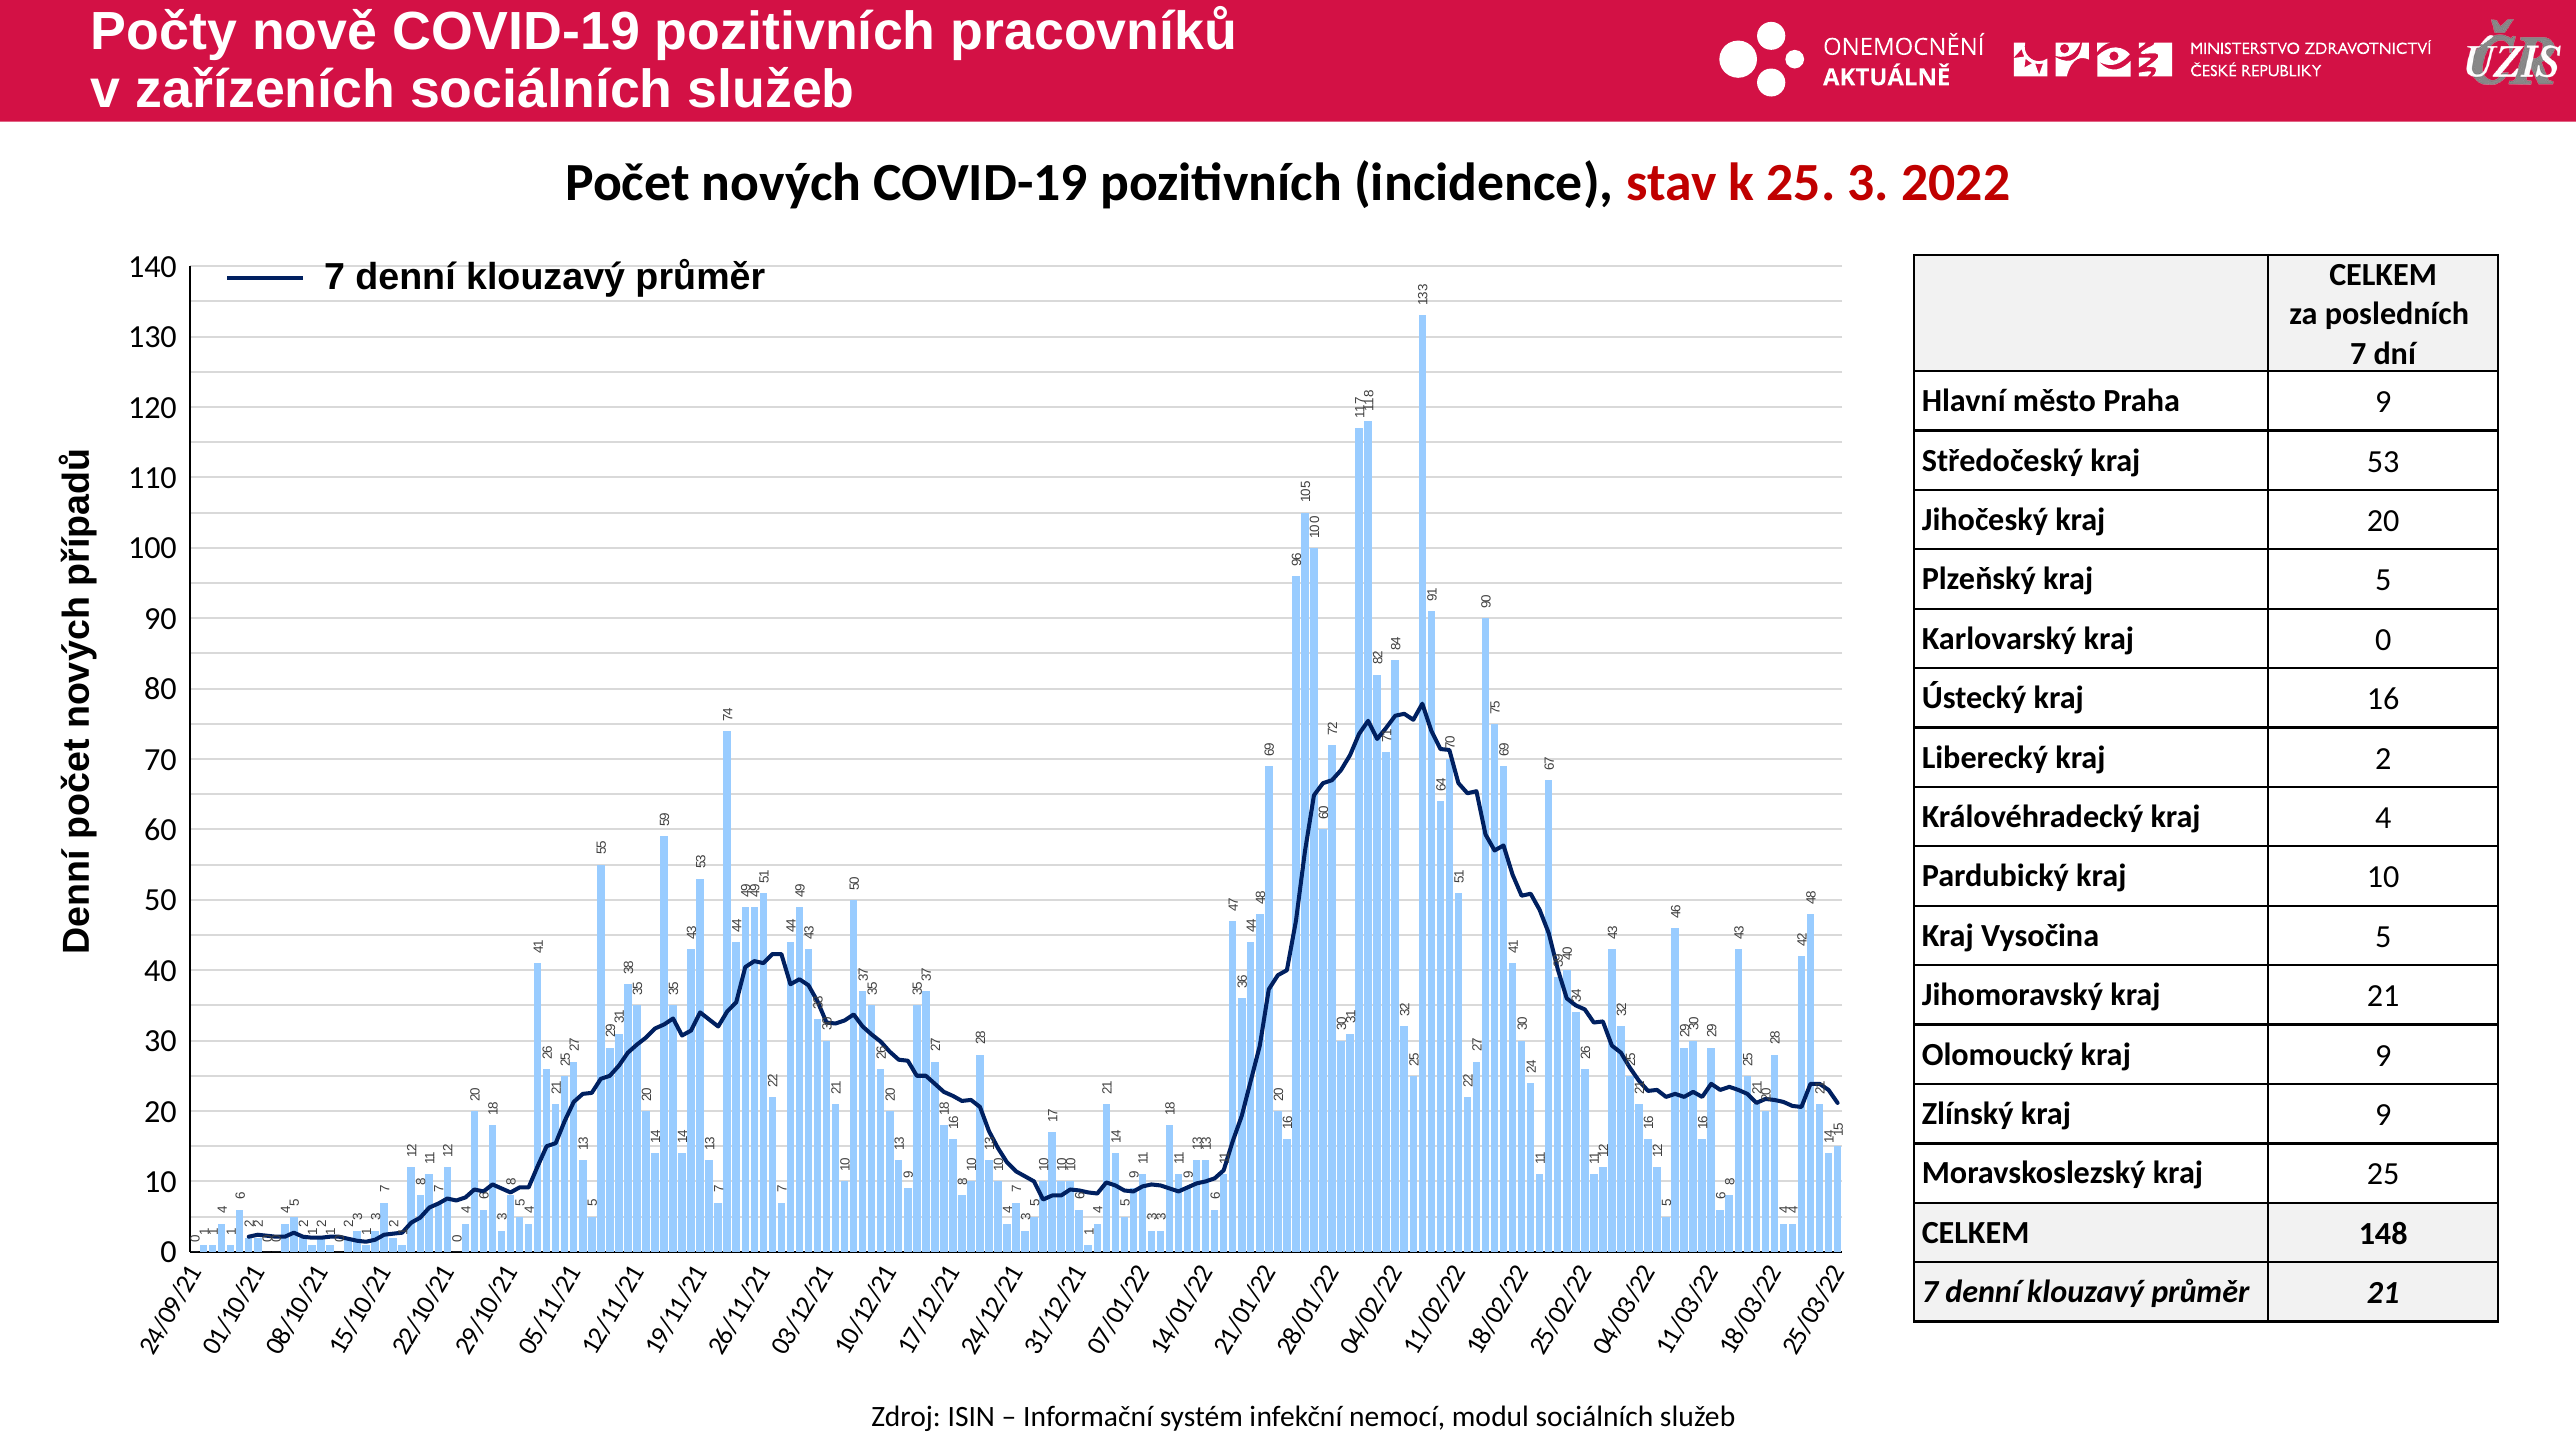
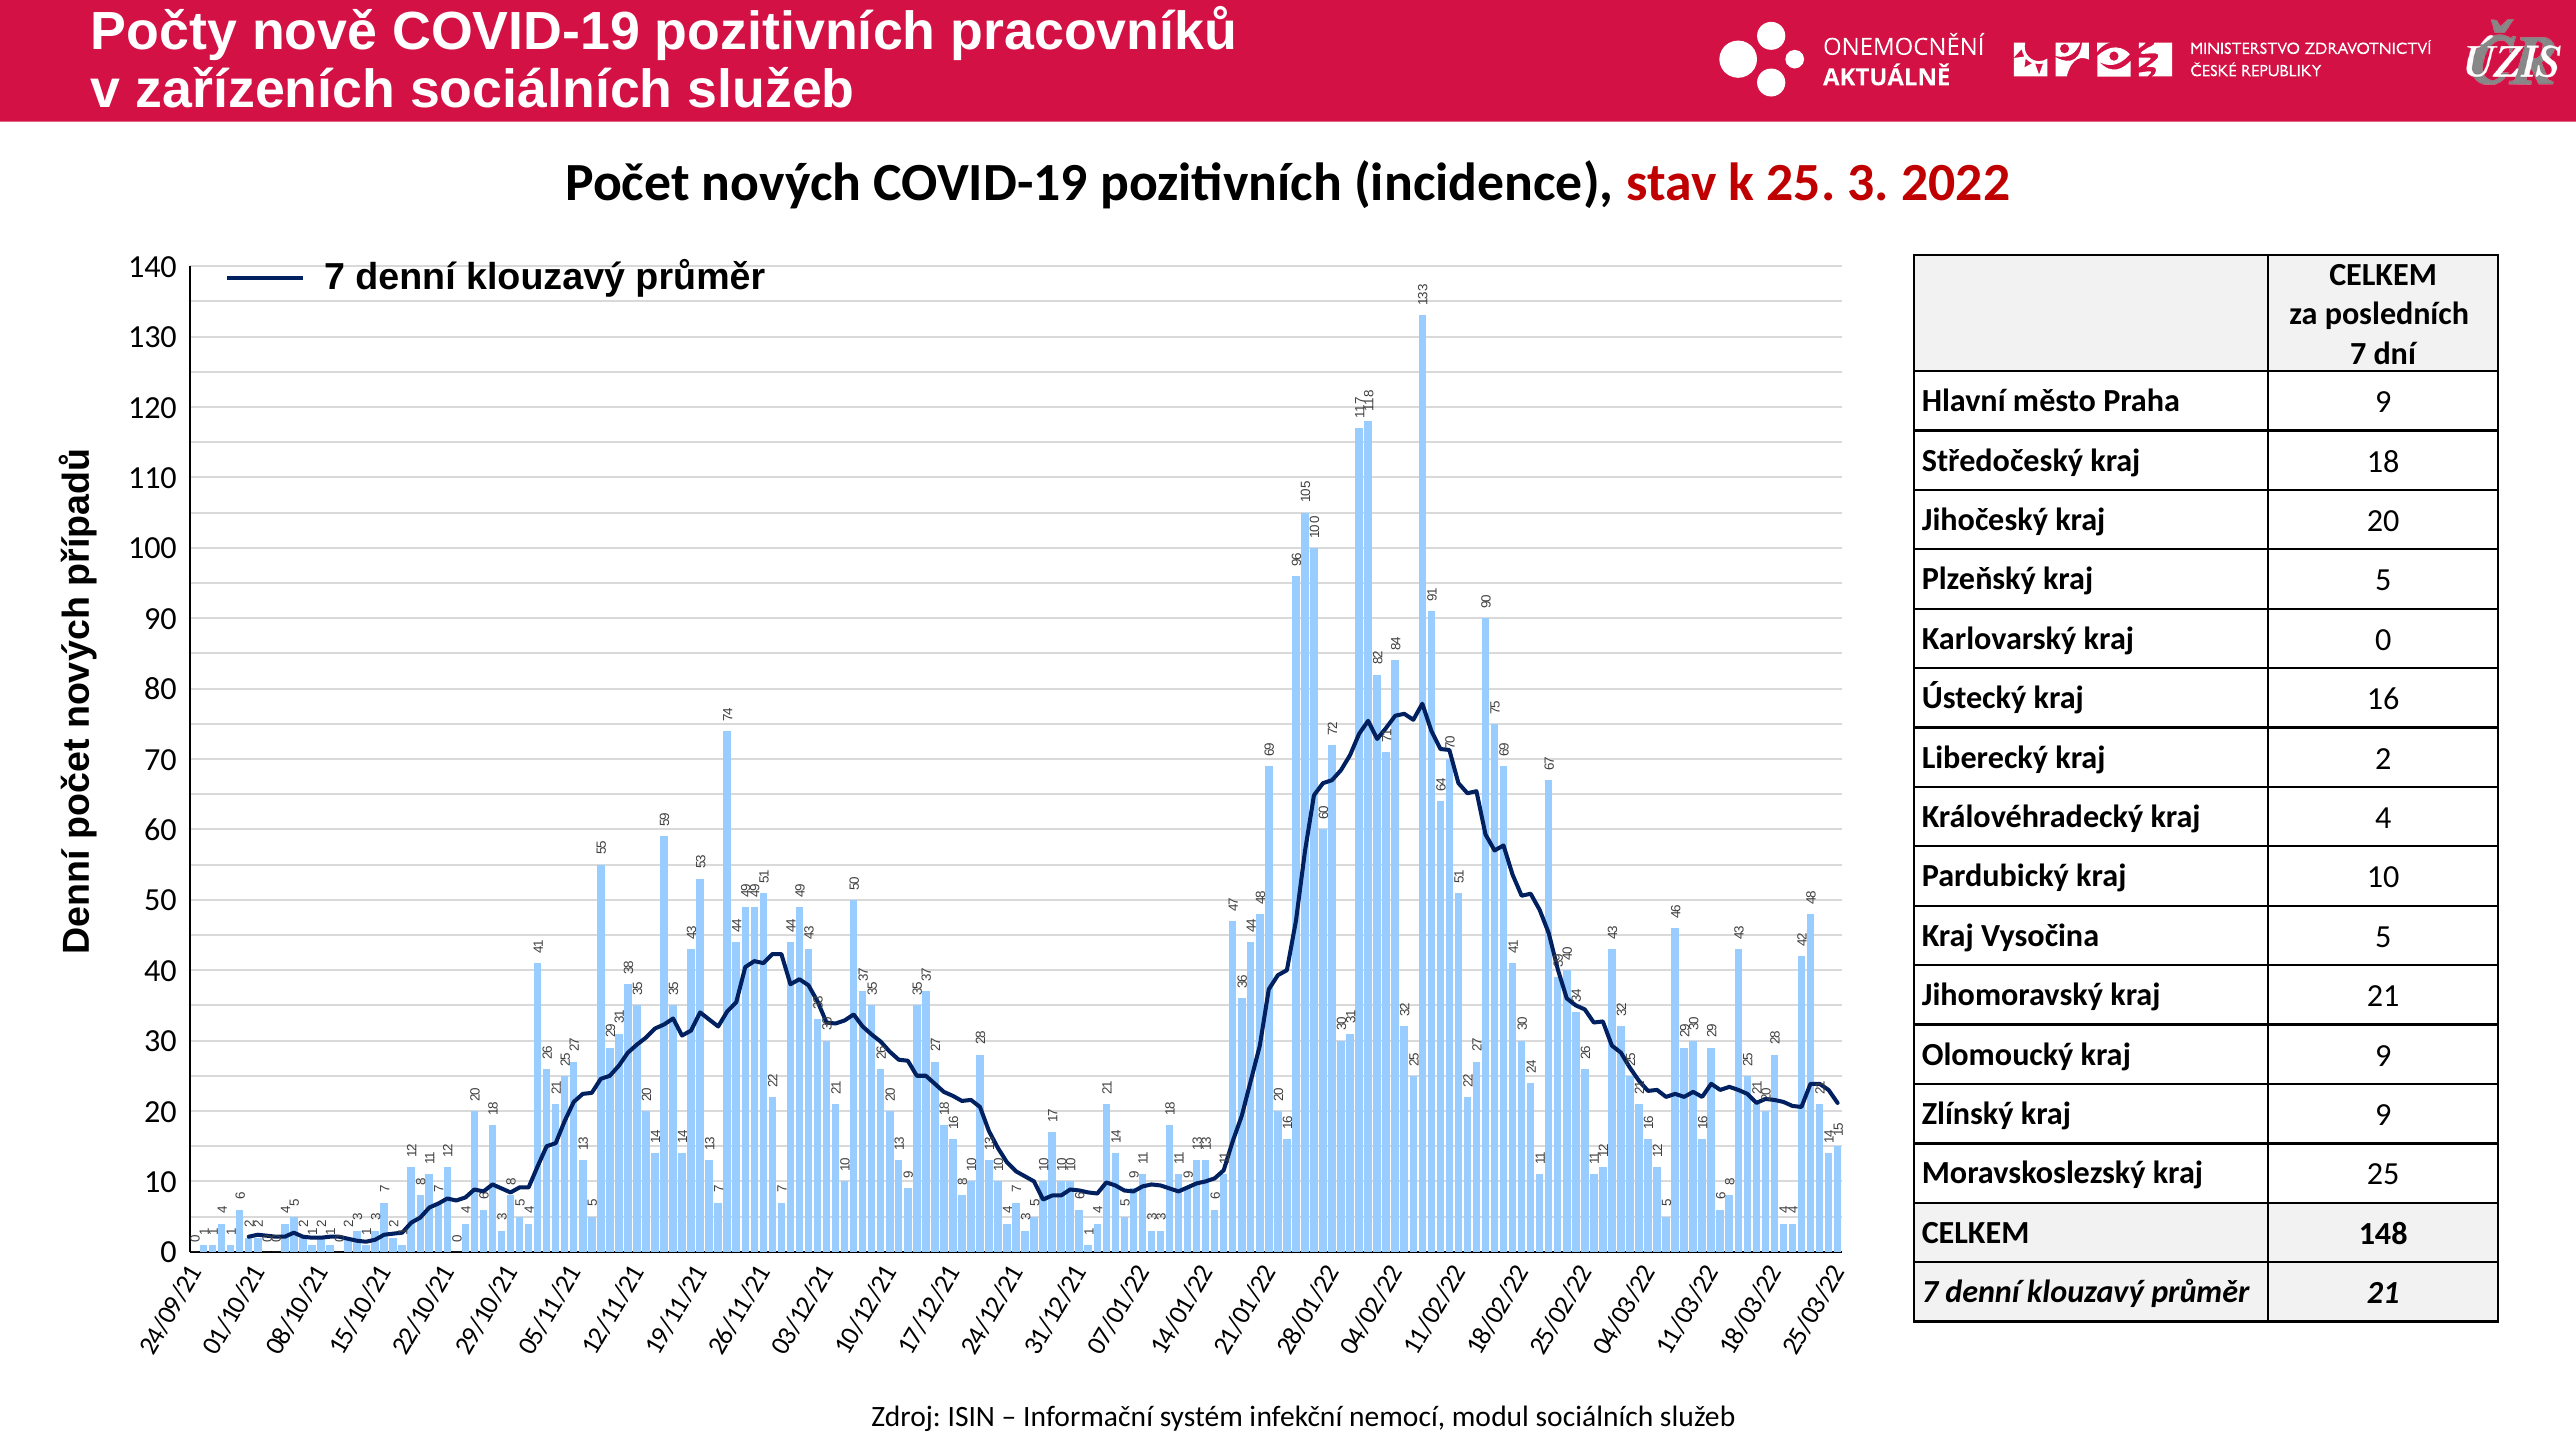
53: 53 -> 18
